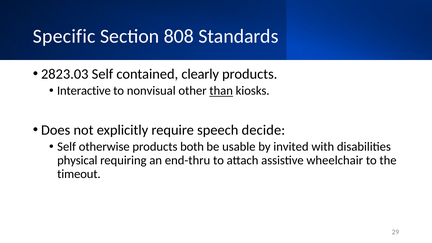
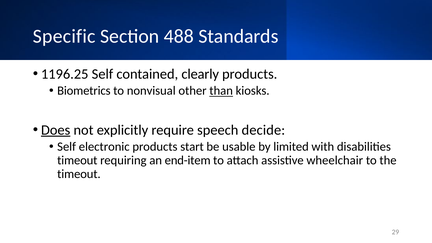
808: 808 -> 488
2823.03: 2823.03 -> 1196.25
Interactive: Interactive -> Biometrics
Does underline: none -> present
otherwise: otherwise -> electronic
both: both -> start
invited: invited -> limited
physical at (77, 160): physical -> timeout
end-thru: end-thru -> end-item
